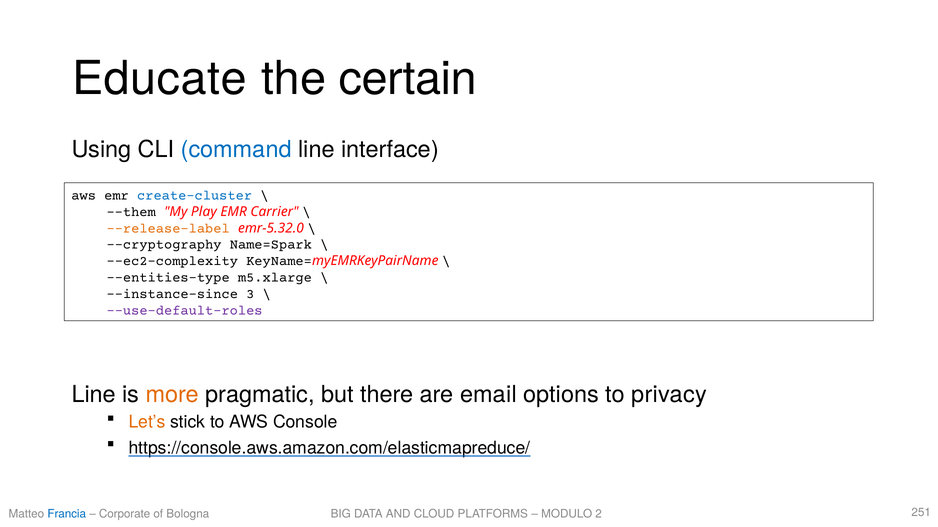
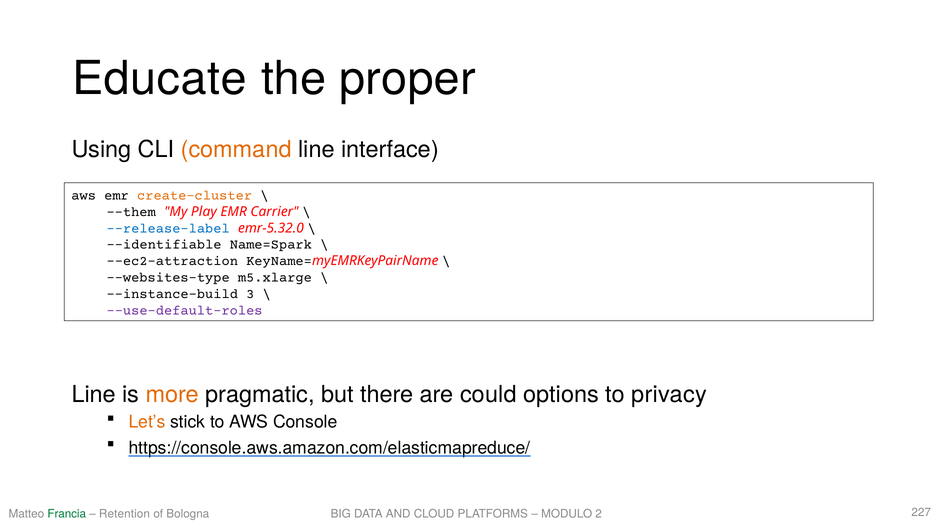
certain: certain -> proper
command colour: blue -> orange
create-cluster colour: blue -> orange
--release-label colour: orange -> blue
--cryptography: --cryptography -> --identifiable
--ec2-complexity: --ec2-complexity -> --ec2-attraction
--entities-type: --entities-type -> --websites-type
--instance-since: --instance-since -> --instance-build
email: email -> could
Francia colour: blue -> green
Corporate: Corporate -> Retention
251: 251 -> 227
